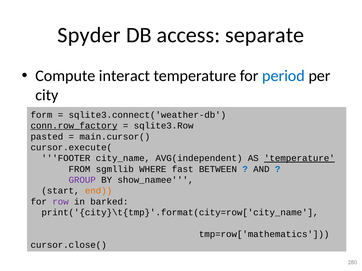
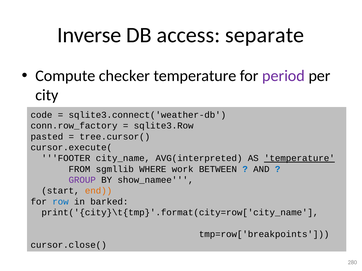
Spyder: Spyder -> Inverse
interact: interact -> checker
period colour: blue -> purple
form: form -> code
conn.row_factory underline: present -> none
main.cursor(: main.cursor( -> tree.cursor(
AVG(independent: AVG(independent -> AVG(interpreted
fast: fast -> work
row colour: purple -> blue
tmp=row['mathematics: tmp=row['mathematics -> tmp=row['breakpoints
